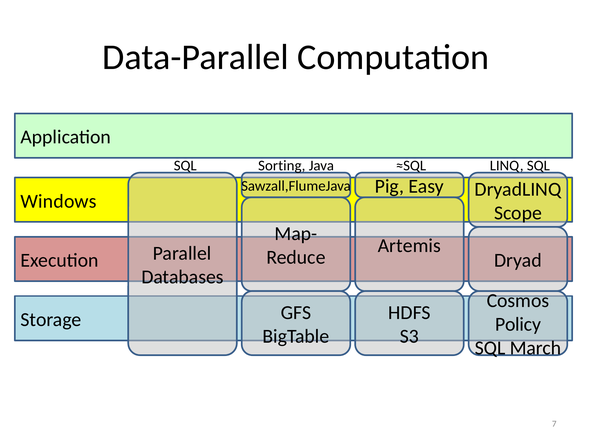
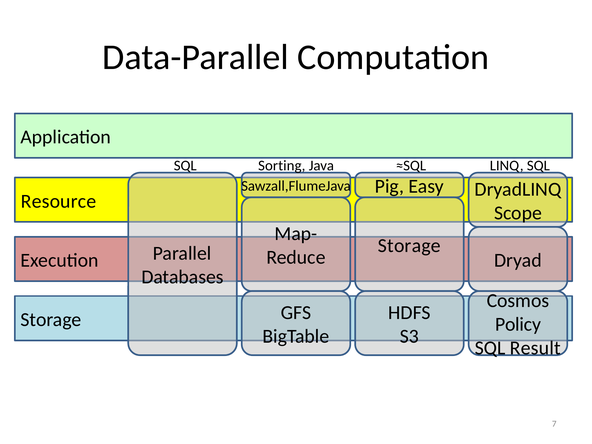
Windows: Windows -> Resource
Artemis at (409, 246): Artemis -> Storage
March: March -> Result
